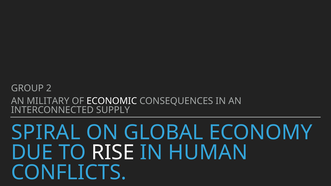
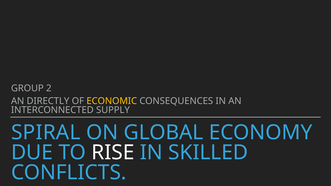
MILITARY: MILITARY -> DIRECTLY
ECONOMIC colour: white -> yellow
HUMAN: HUMAN -> SKILLED
